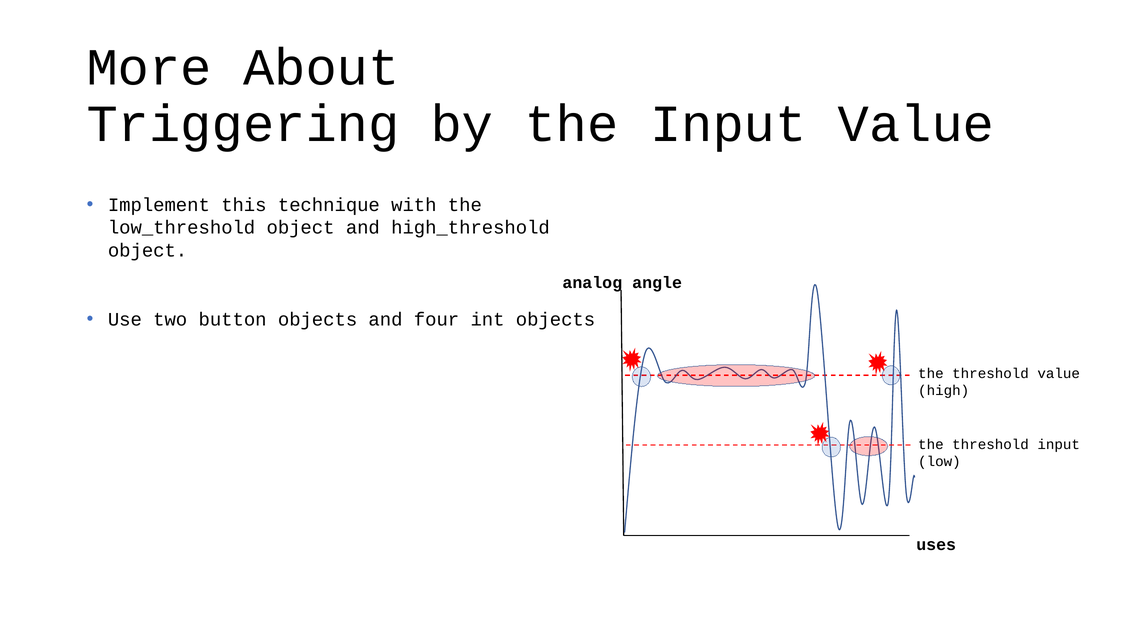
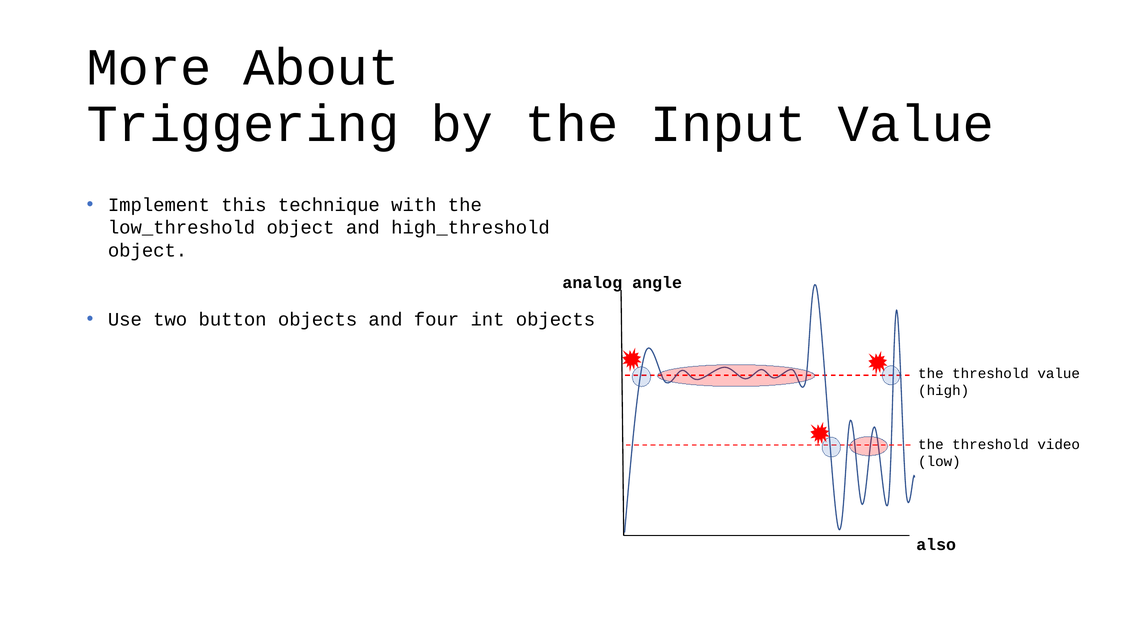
threshold input: input -> video
uses: uses -> also
